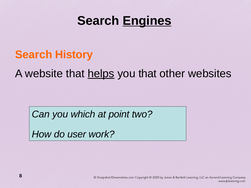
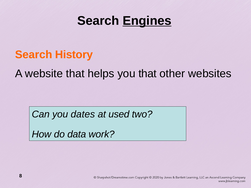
helps underline: present -> none
which: which -> dates
point: point -> used
user: user -> data
